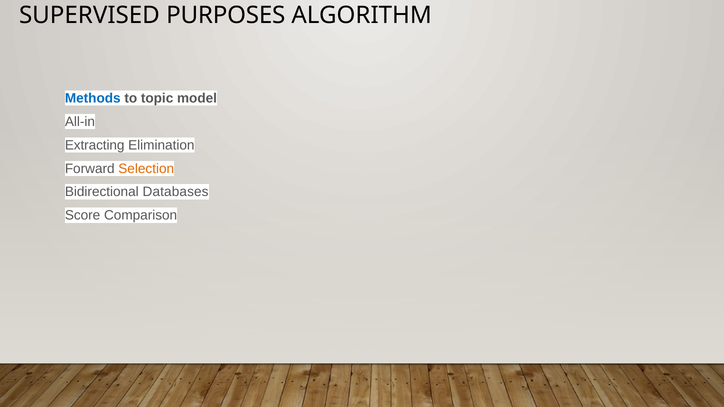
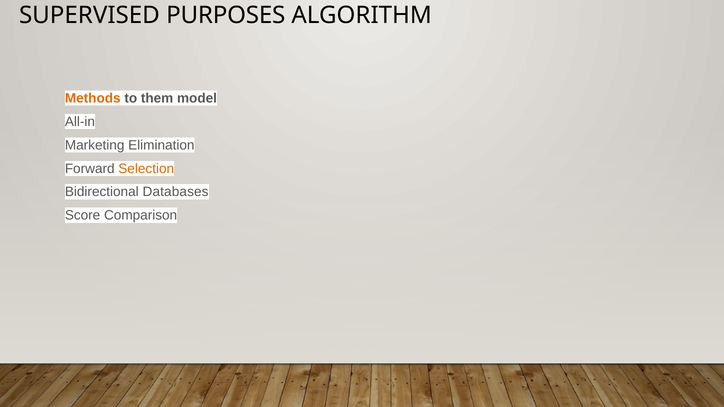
Methods colour: blue -> orange
topic: topic -> them
Extracting: Extracting -> Marketing
